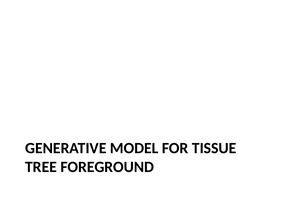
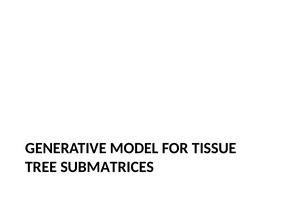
FOREGROUND: FOREGROUND -> SUBMATRICES
